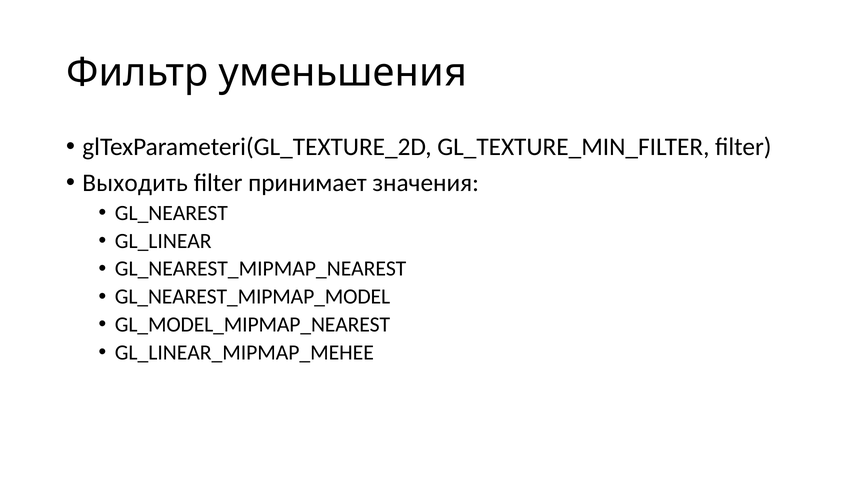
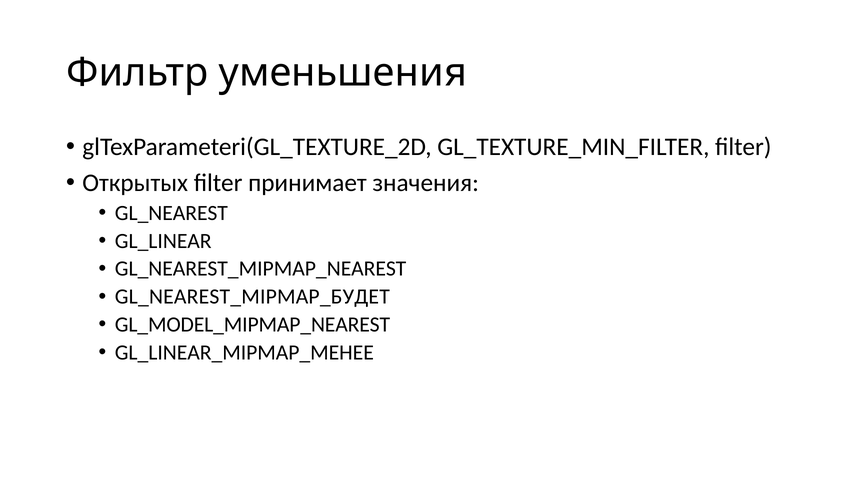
Выходить: Выходить -> Открытых
GL_NEAREST_MIPMAP_MODEL: GL_NEAREST_MIPMAP_MODEL -> GL_NEAREST_MIPMAP_БУДЕТ
